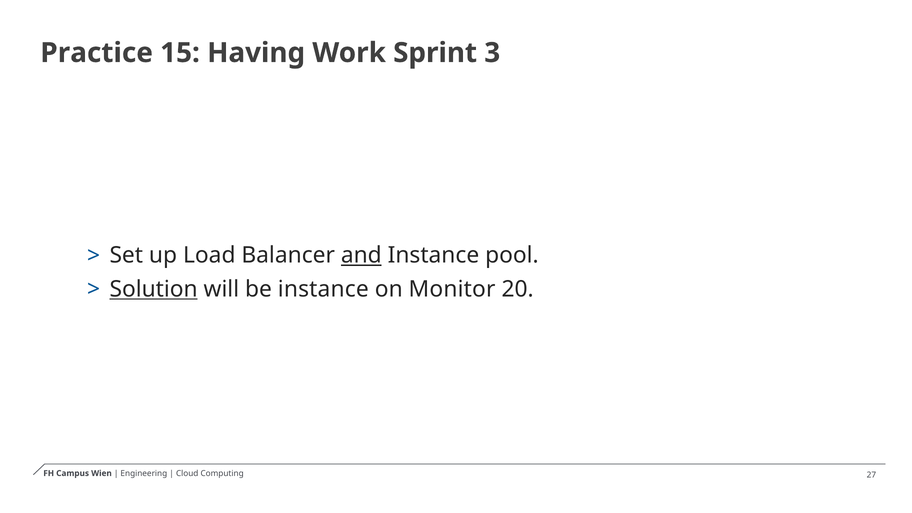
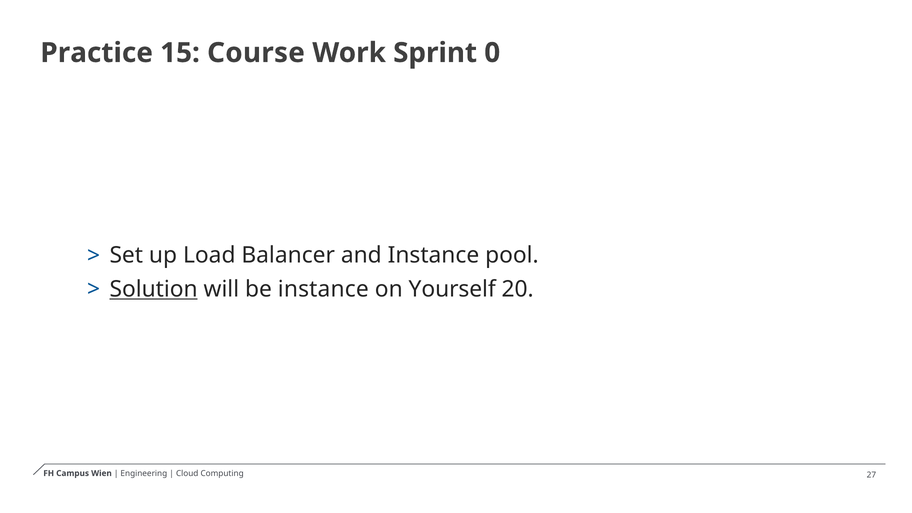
Having: Having -> Course
3: 3 -> 0
and underline: present -> none
Monitor: Monitor -> Yourself
